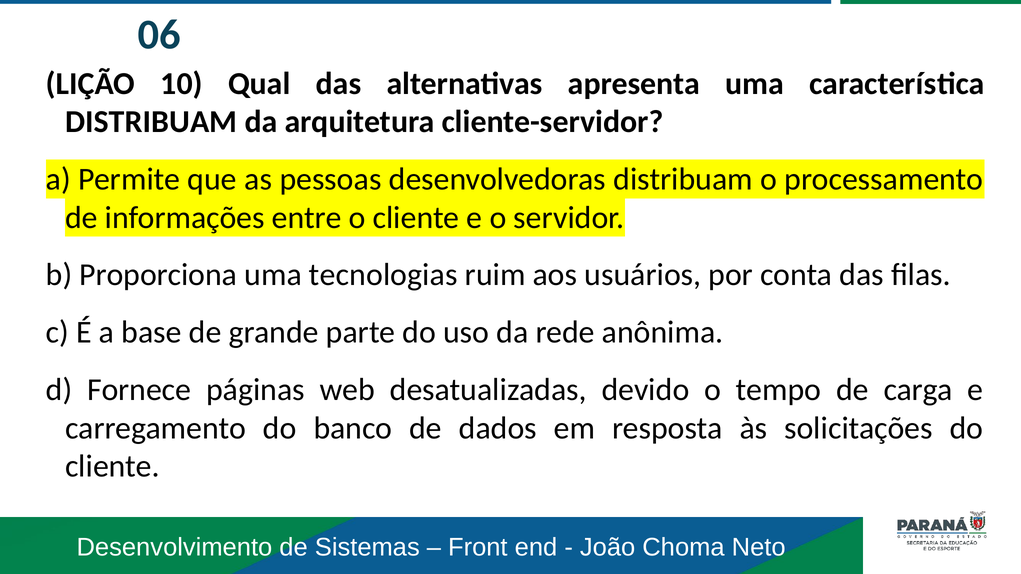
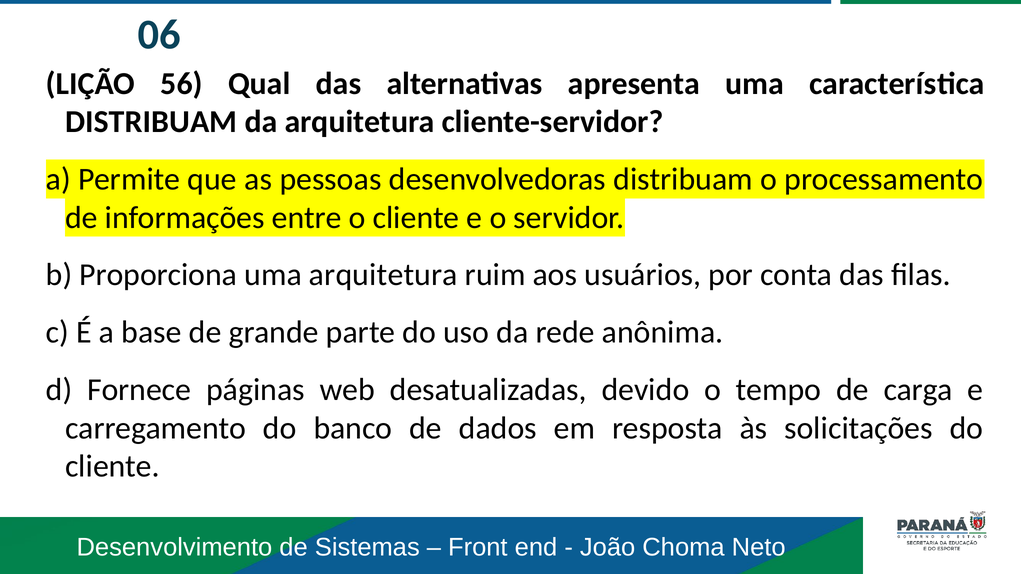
10: 10 -> 56
uma tecnologias: tecnologias -> arquitetura
